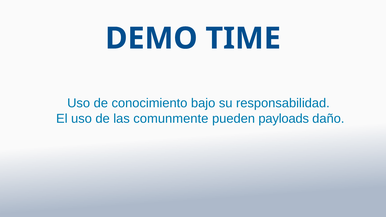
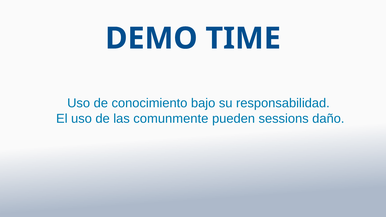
payloads: payloads -> sessions
